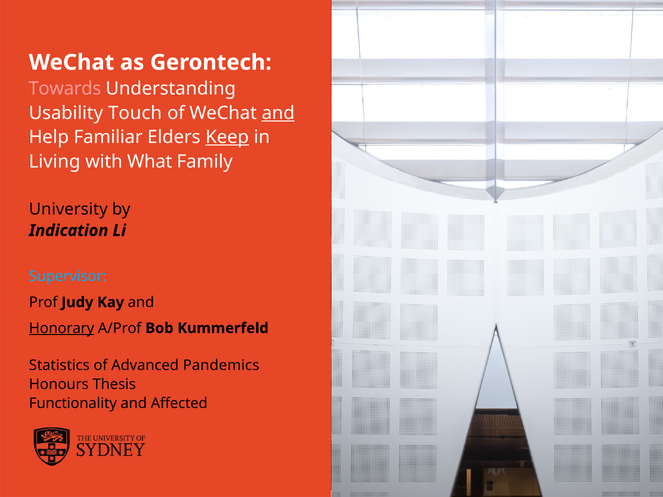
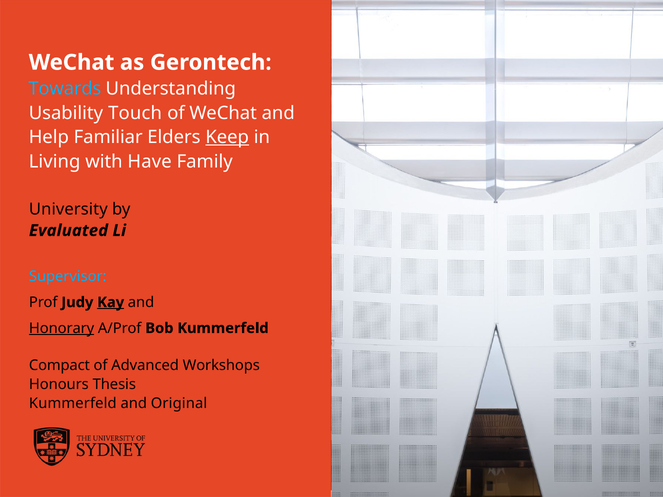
Towards colour: pink -> light blue
and at (278, 113) underline: present -> none
What: What -> Have
Indication: Indication -> Evaluated
Kay underline: none -> present
Statistics: Statistics -> Compact
Pandemics: Pandemics -> Workshops
Functionality at (73, 403): Functionality -> Kummerfeld
Affected: Affected -> Original
